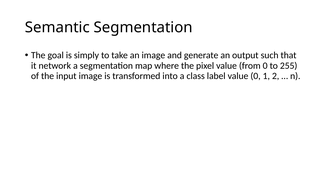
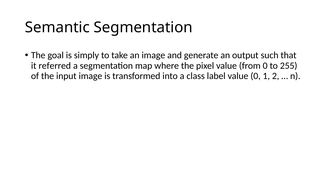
network: network -> referred
